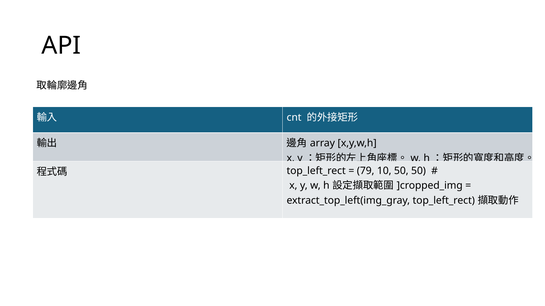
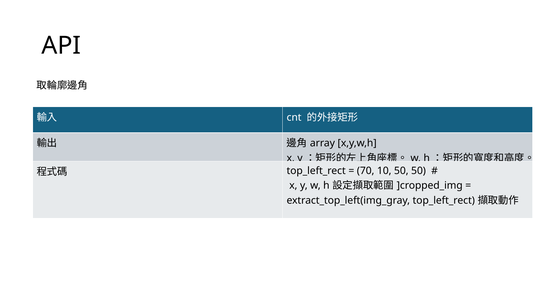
79: 79 -> 70
